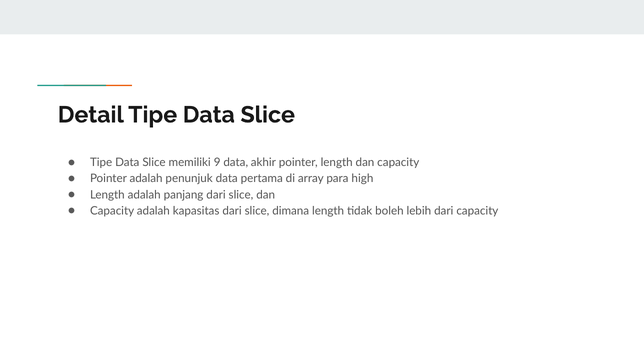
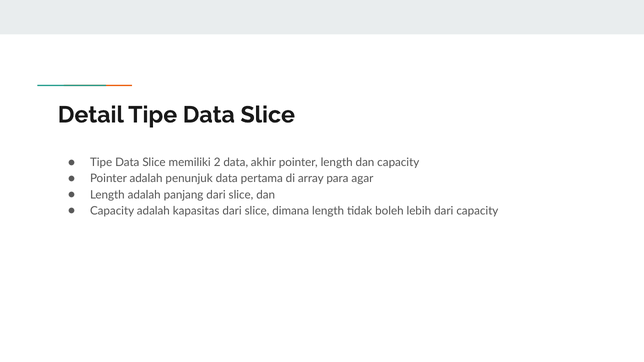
9: 9 -> 2
high: high -> agar
